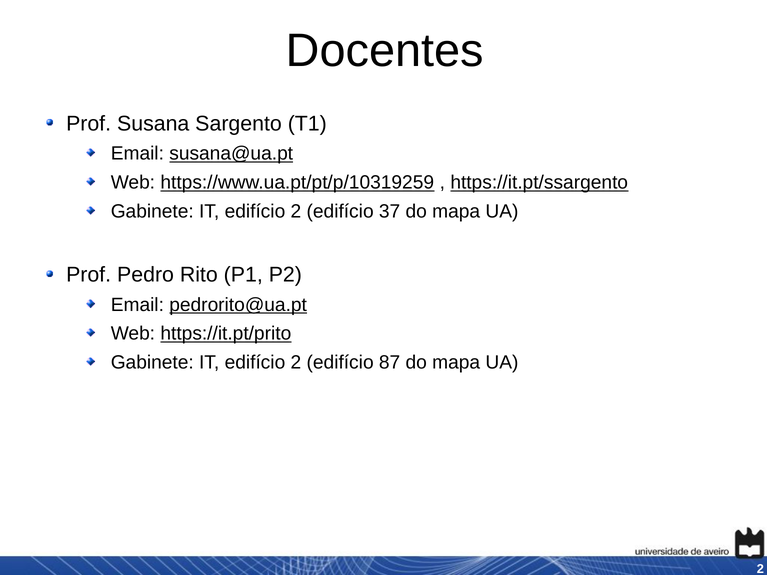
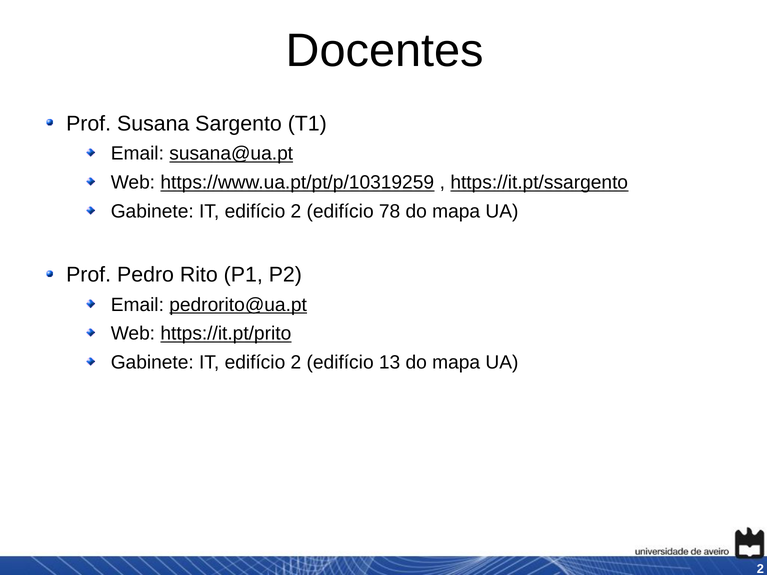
37: 37 -> 78
87: 87 -> 13
